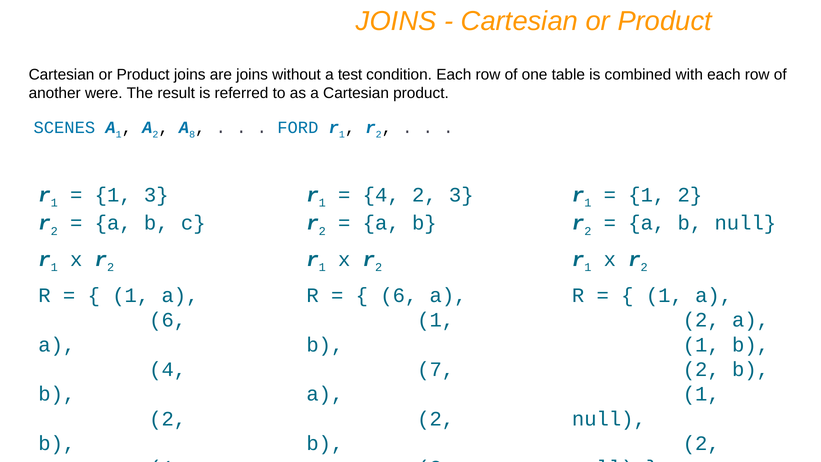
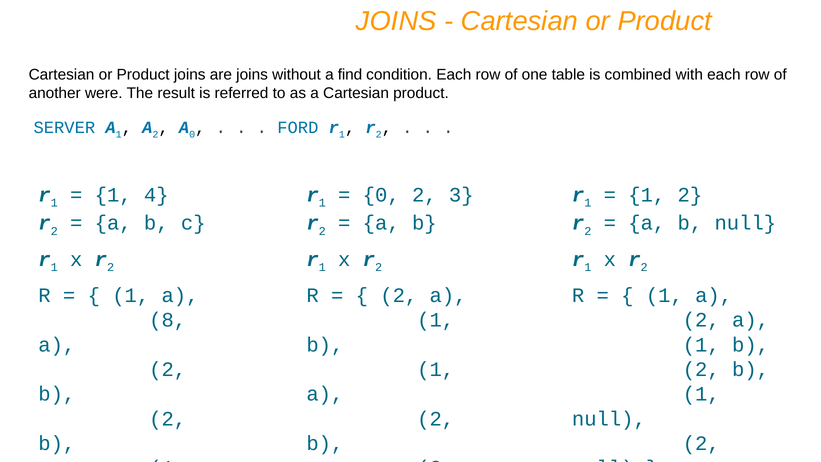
test: test -> find
SCENES: SCENES -> SERVER
A 8: 8 -> 0
1 3: 3 -> 4
4 at (381, 195): 4 -> 0
6 at (399, 295): 6 -> 2
6 at (168, 320): 6 -> 8
4 at (168, 369): 4 -> 2
7 at (436, 369): 7 -> 1
